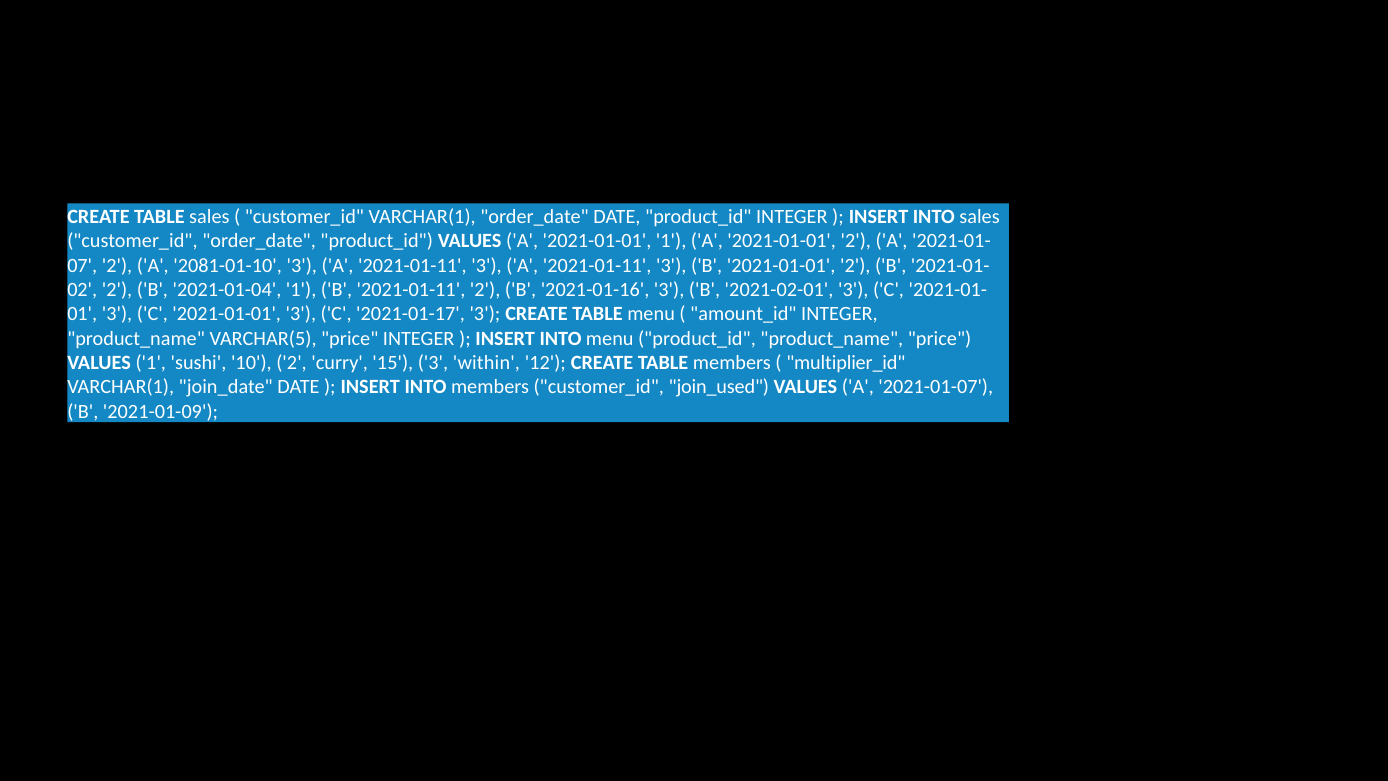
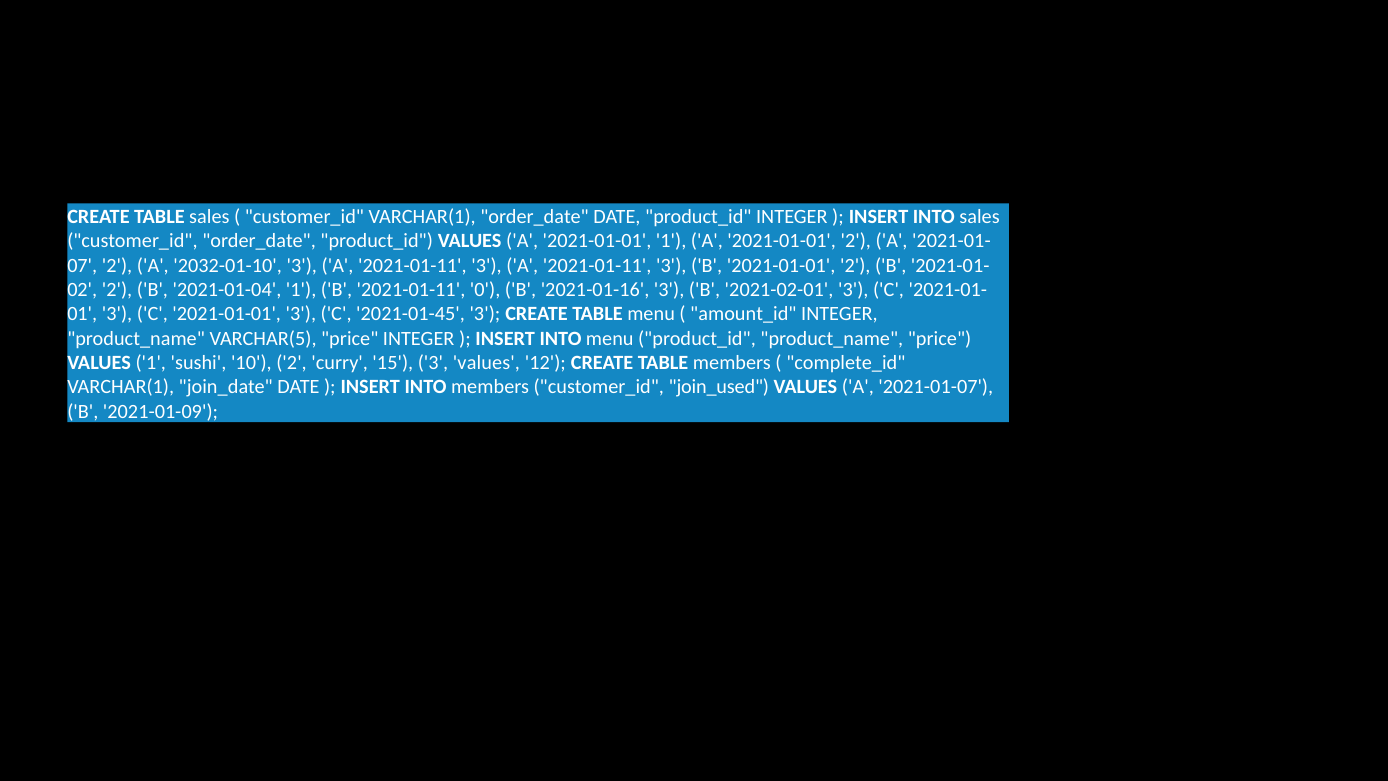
2081-01-10: 2081-01-10 -> 2032-01-10
2021-01-11 2: 2 -> 0
2021-01-17: 2021-01-17 -> 2021-01-45
3 within: within -> values
multiplier_id: multiplier_id -> complete_id
